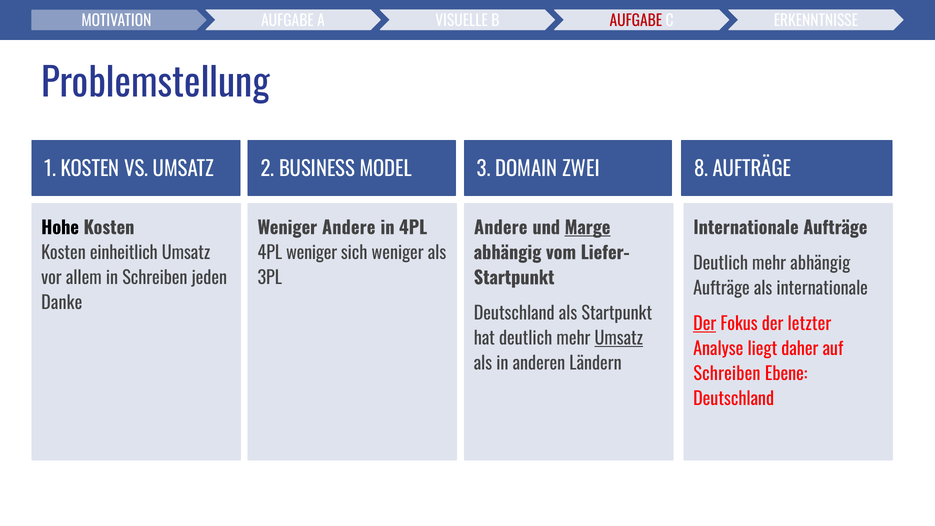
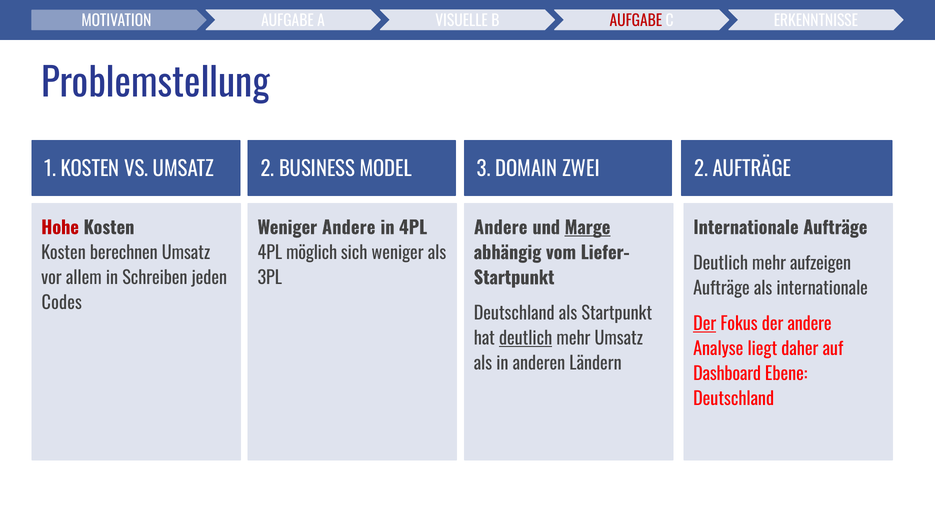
UMSATZ 8: 8 -> 2
Hohe colour: black -> red
einheitlich: einheitlich -> berechnen
4PL weniger: weniger -> möglich
mehr abhängig: abhängig -> aufzeigen
Danke: Danke -> Codes
der letzter: letzter -> andere
deutlich at (526, 339) underline: none -> present
Umsatz at (619, 339) underline: present -> none
Schreiben at (727, 374): Schreiben -> Dashboard
